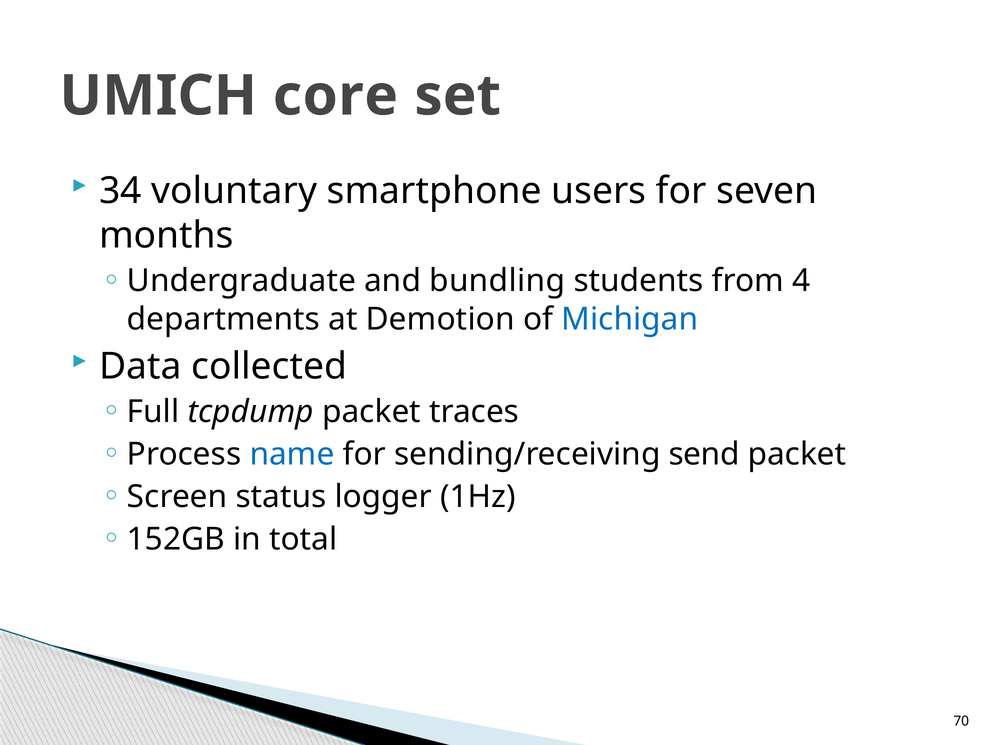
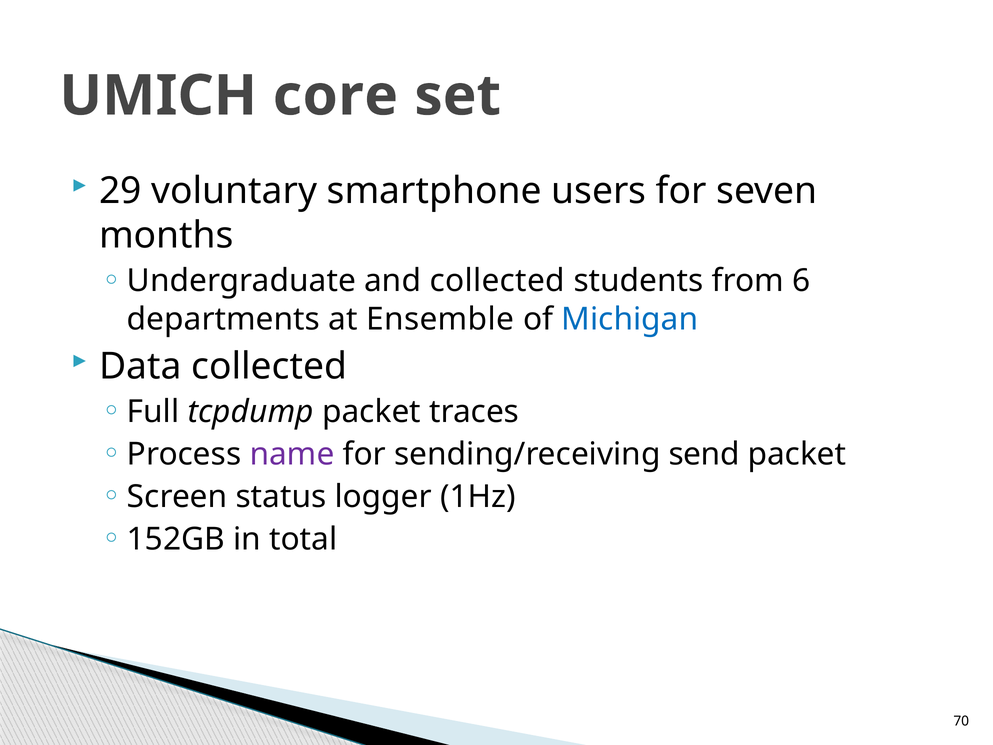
34: 34 -> 29
and bundling: bundling -> collected
4: 4 -> 6
Demotion: Demotion -> Ensemble
name colour: blue -> purple
